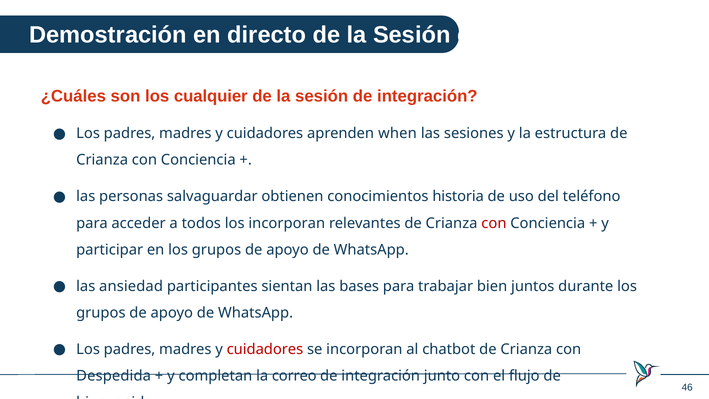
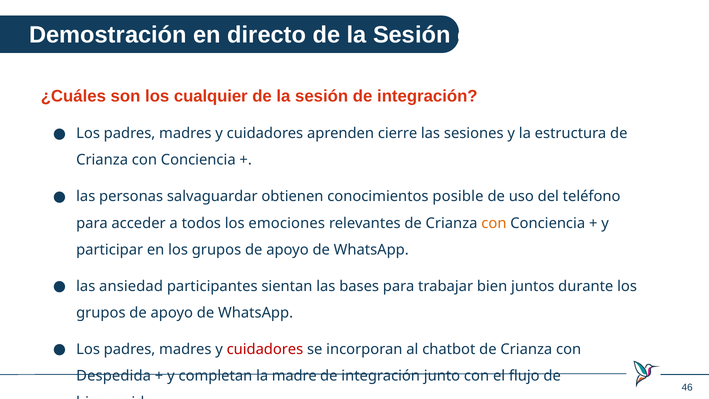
when: when -> cierre
historia: historia -> posible
los incorporan: incorporan -> emociones
con at (494, 223) colour: red -> orange
correo: correo -> madre
